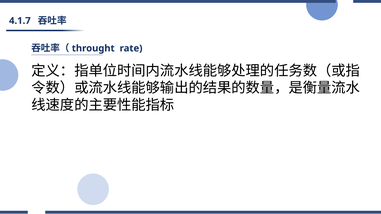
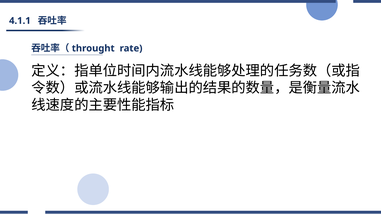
4.1.7: 4.1.7 -> 4.1.1
